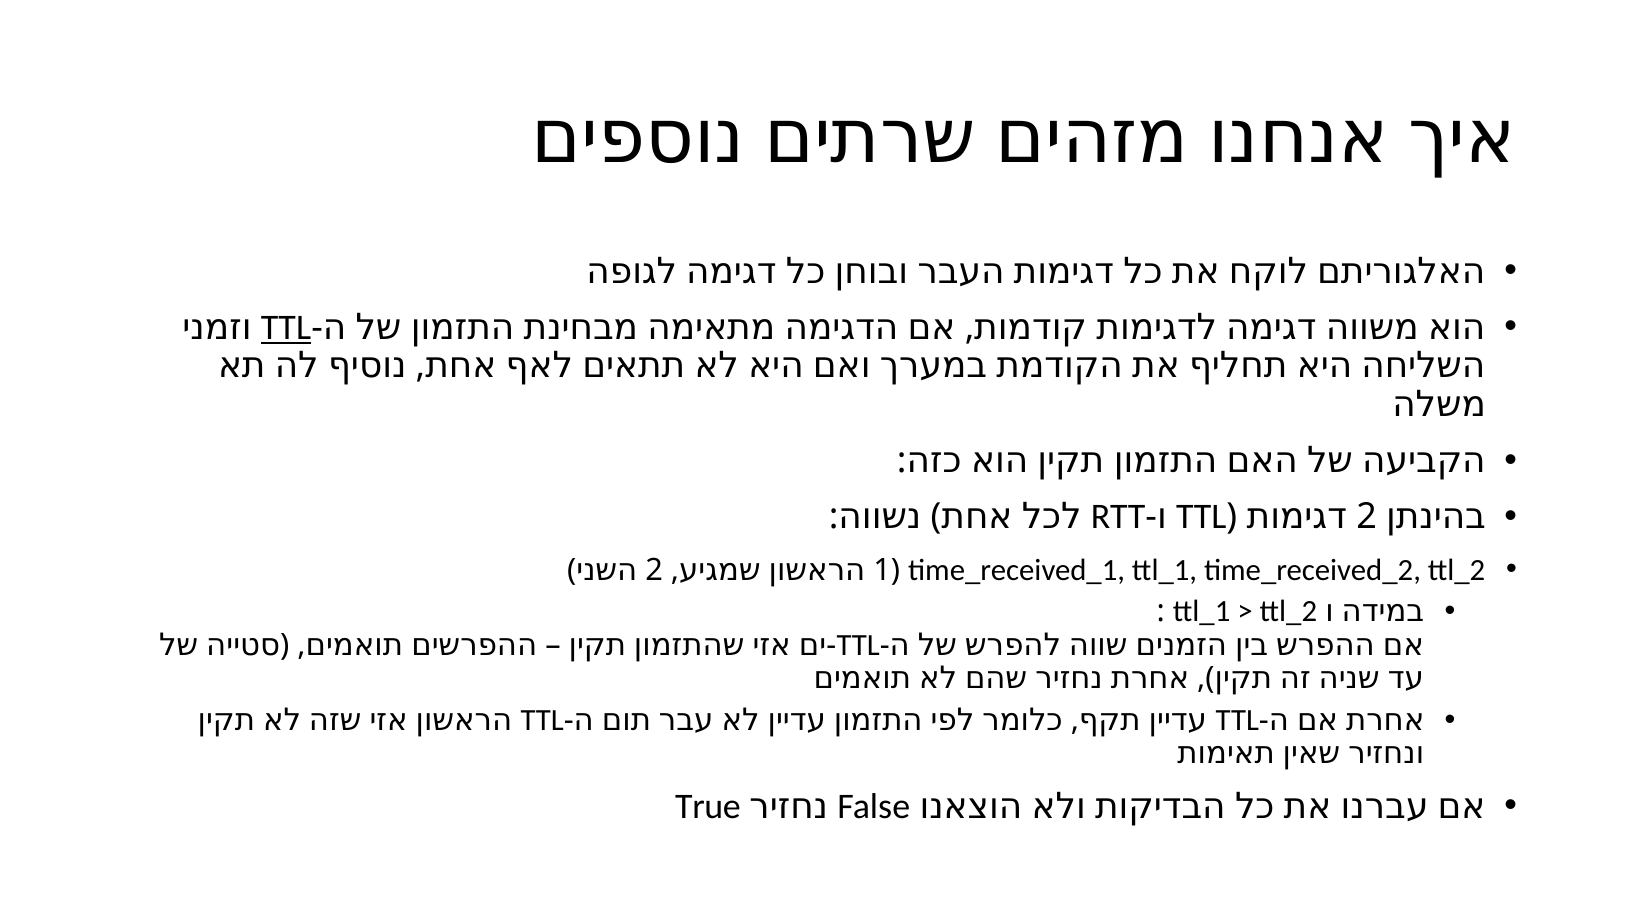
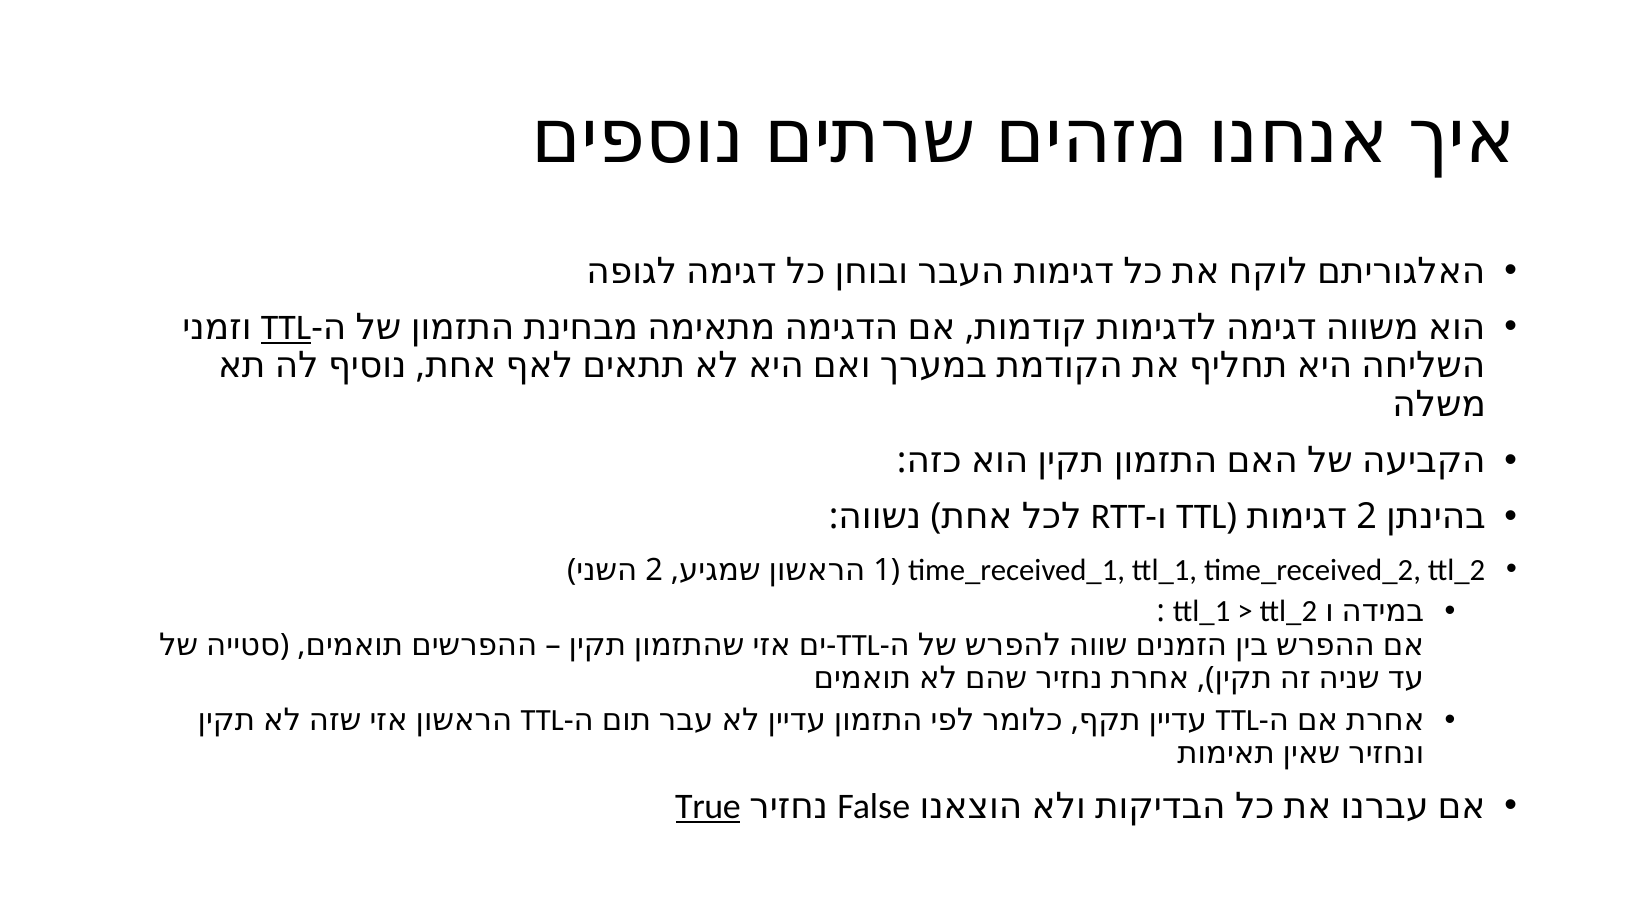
True underline: none -> present
